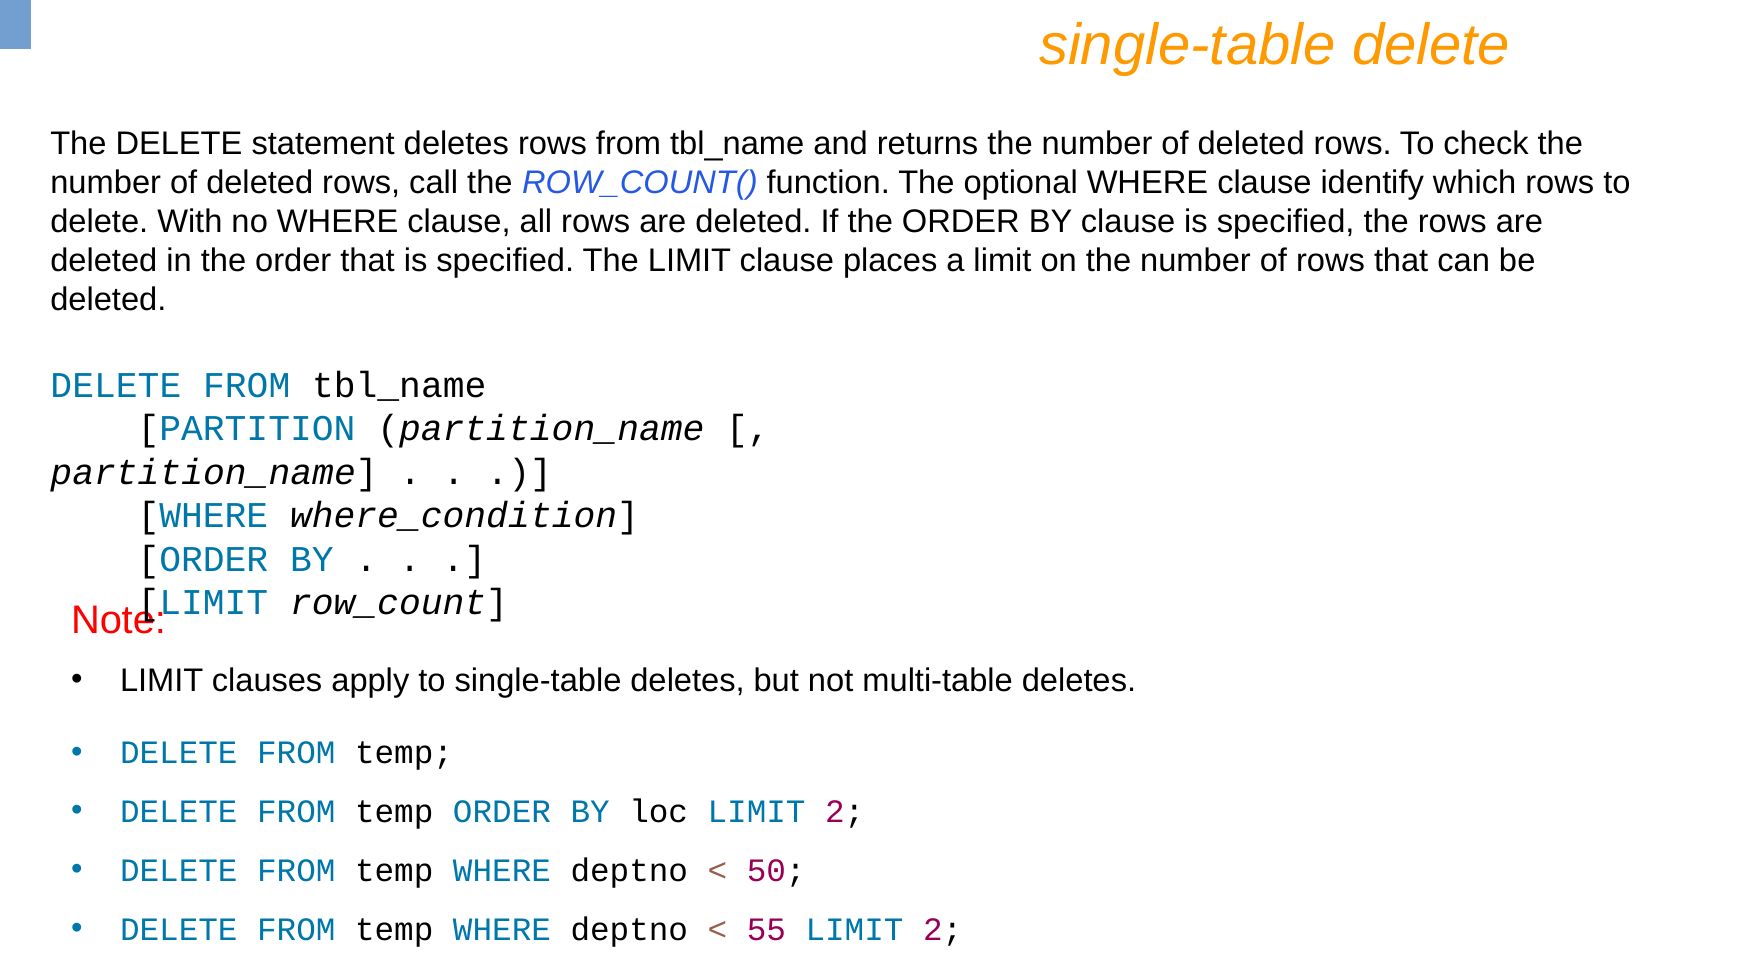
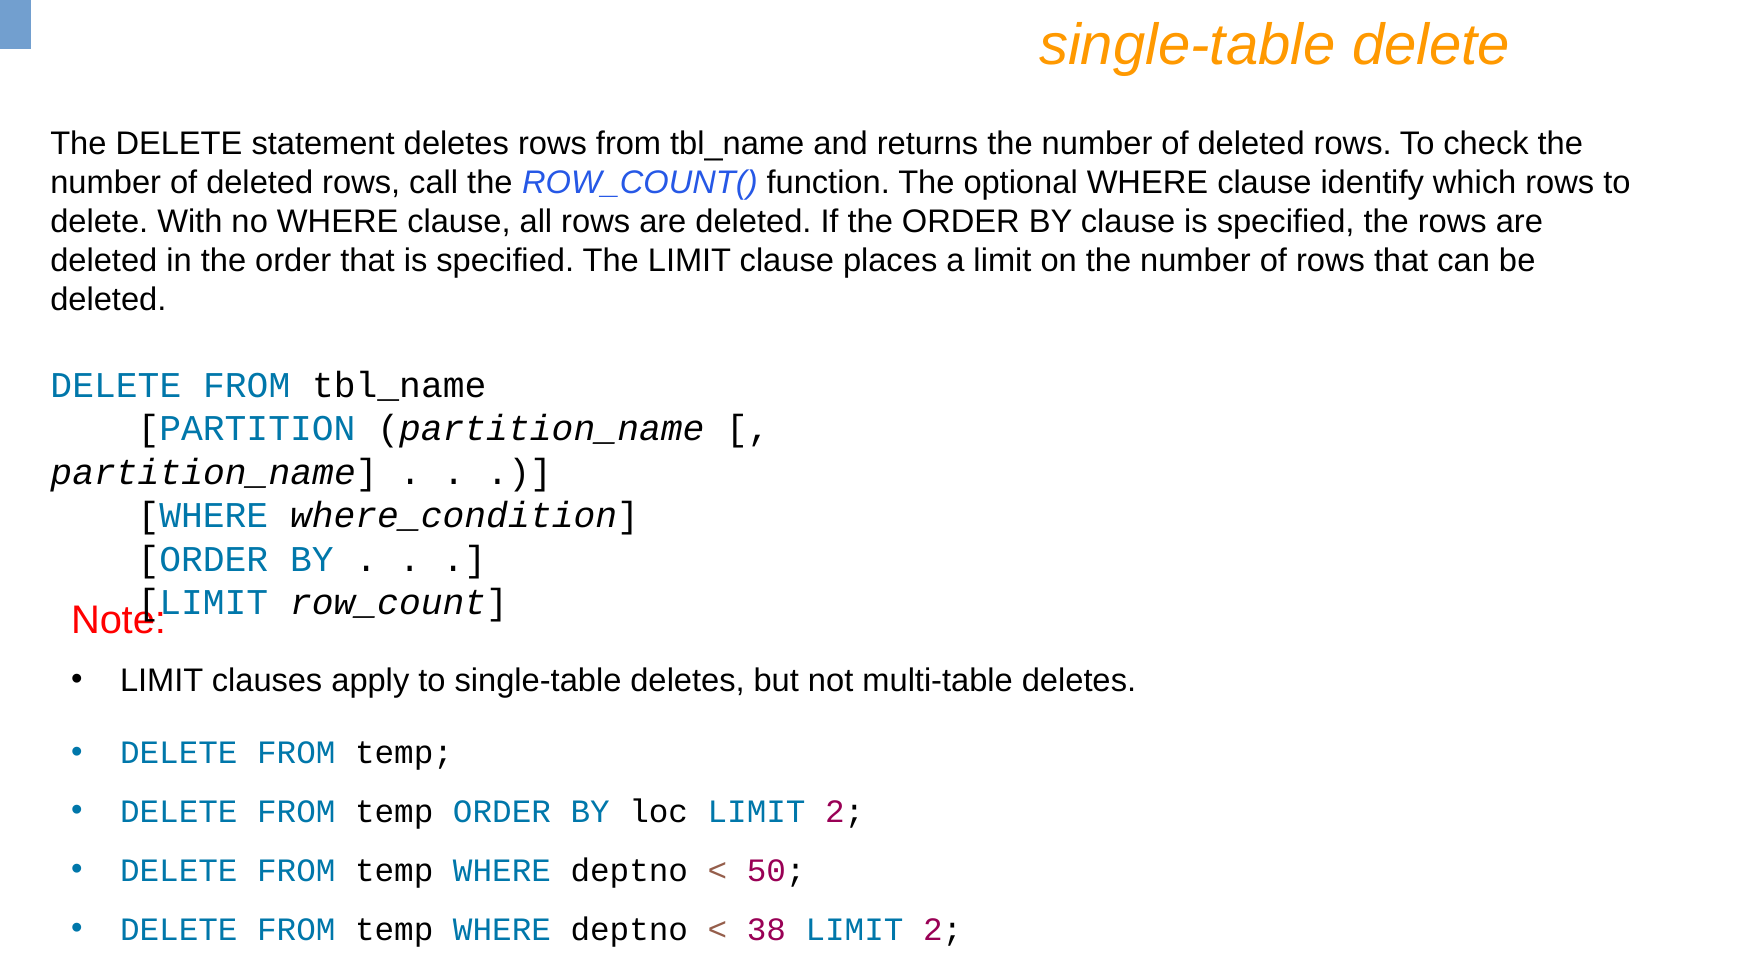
55: 55 -> 38
